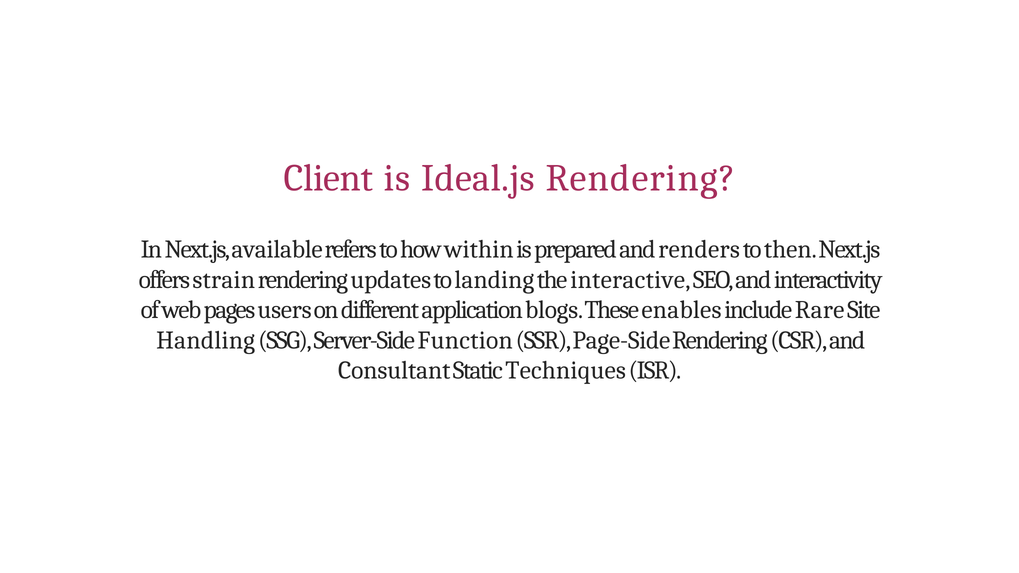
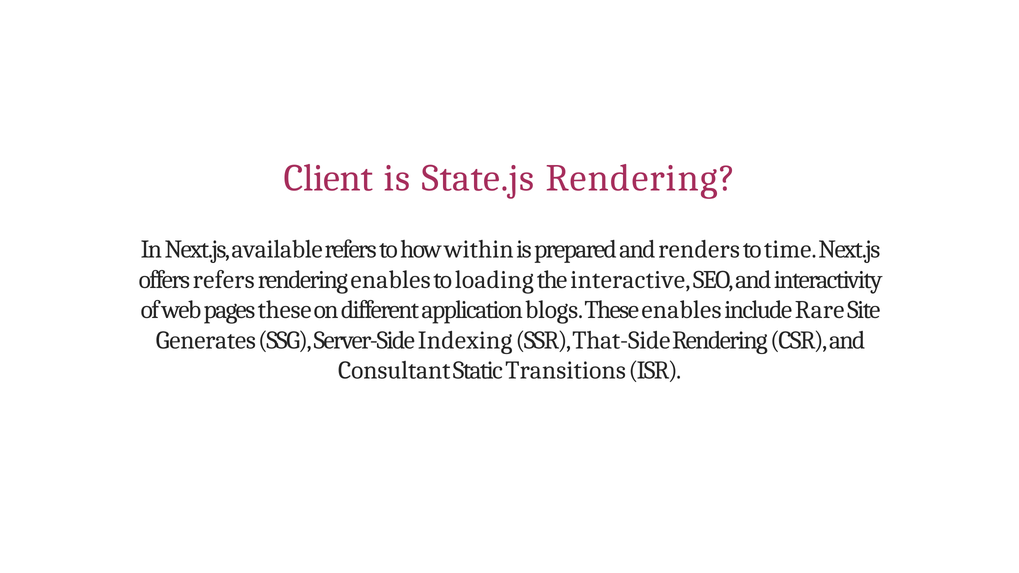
Ideal.js: Ideal.js -> State.js
then: then -> time
offers strain: strain -> refers
rendering updates: updates -> enables
landing: landing -> loading
pages users: users -> these
Handling: Handling -> Generates
Function: Function -> Indexing
Page-Side: Page-Side -> That-Side
Techniques: Techniques -> Transitions
